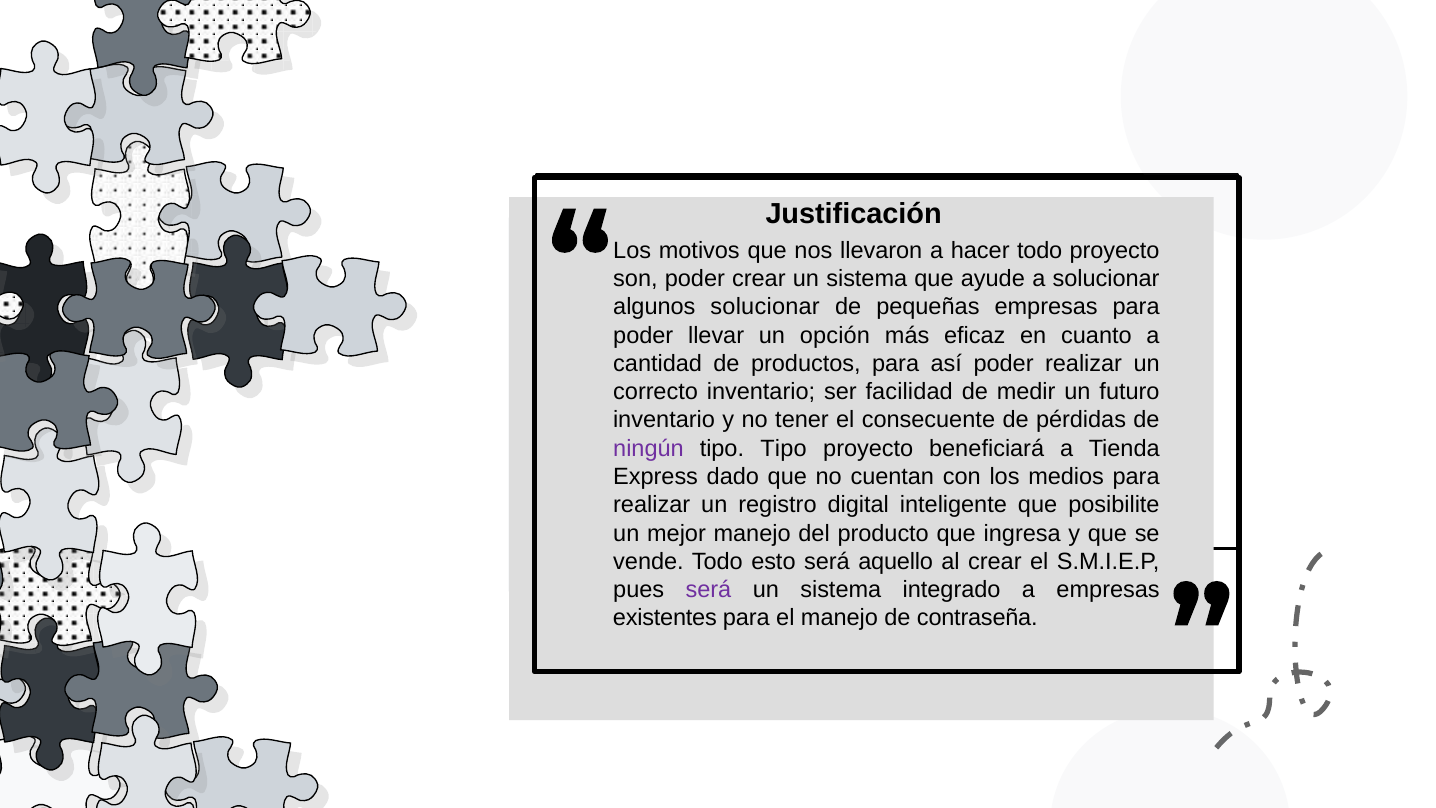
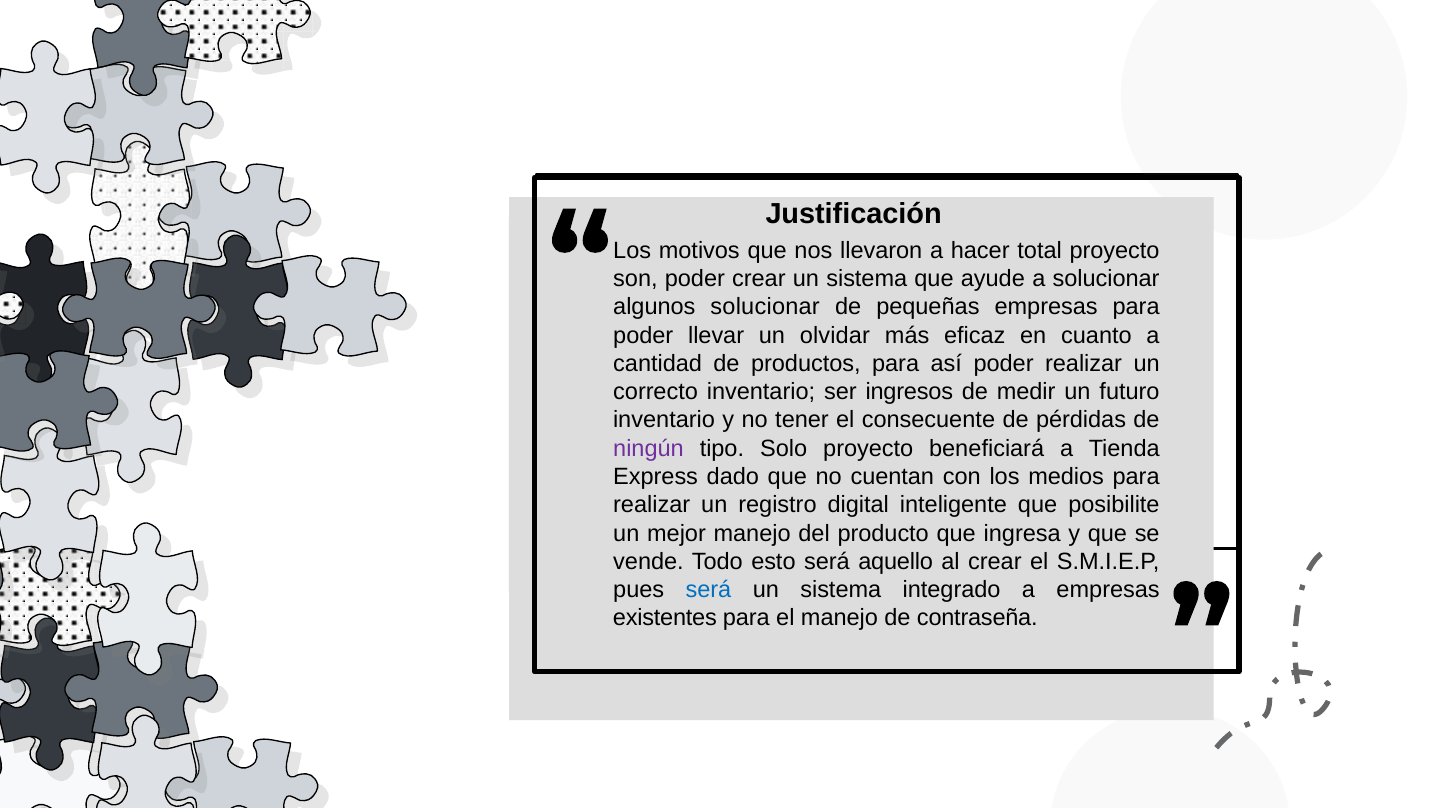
hacer todo: todo -> total
opción: opción -> olvidar
facilidad: facilidad -> ingresos
tipo Tipo: Tipo -> Solo
será at (708, 590) colour: purple -> blue
